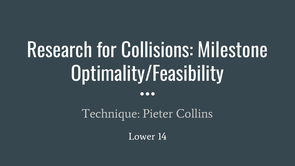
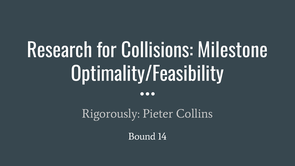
Technique: Technique -> Rigorously
Lower: Lower -> Bound
